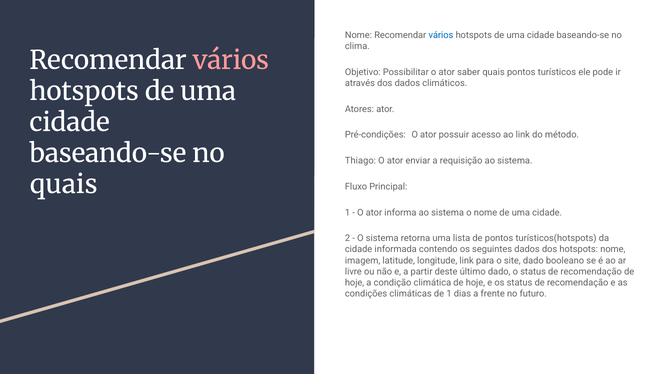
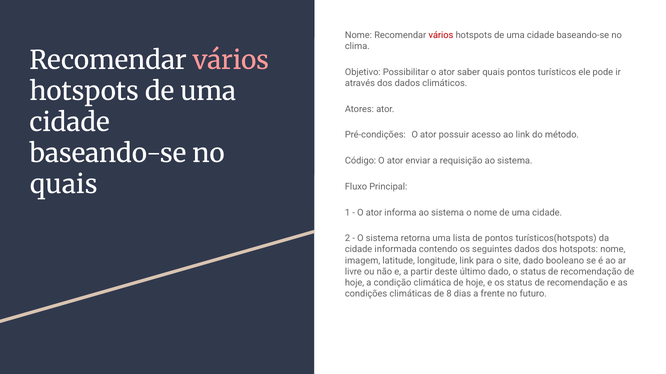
vários at (441, 35) colour: blue -> red
Thiago: Thiago -> Código
de 1: 1 -> 8
